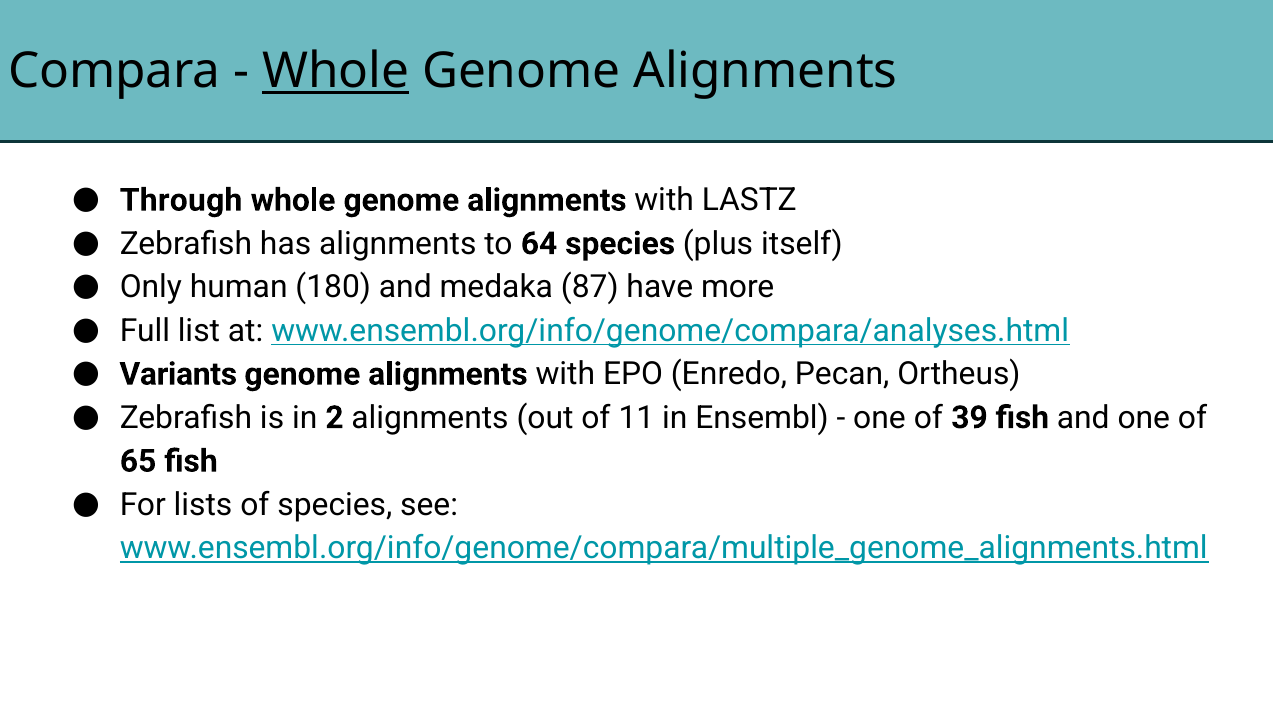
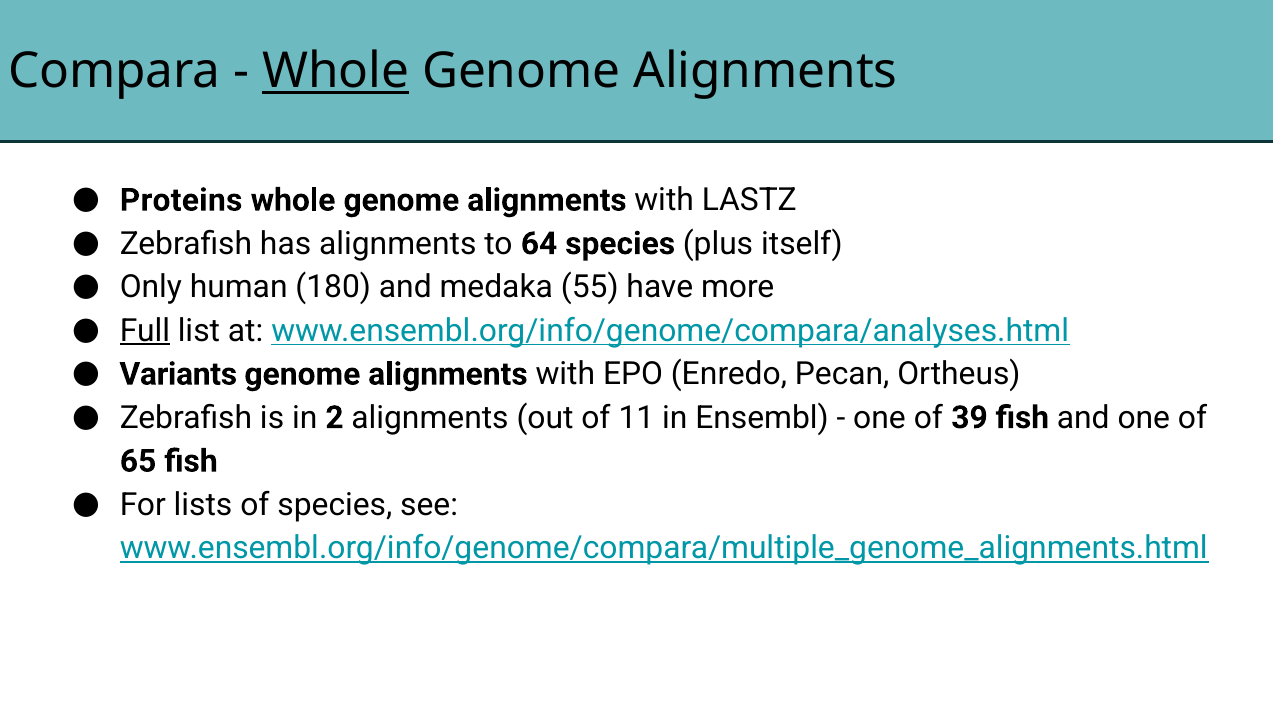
Through: Through -> Proteins
87: 87 -> 55
Full underline: none -> present
